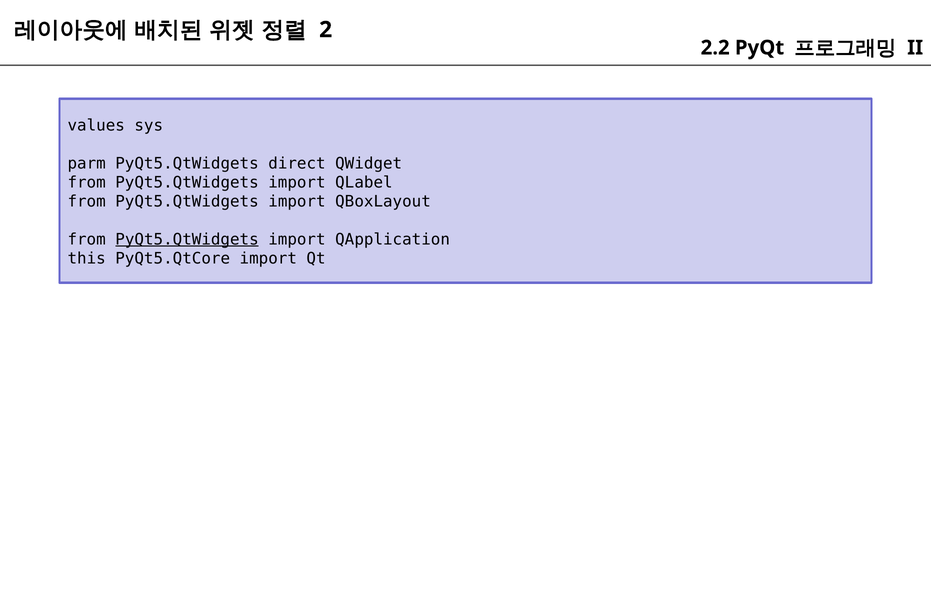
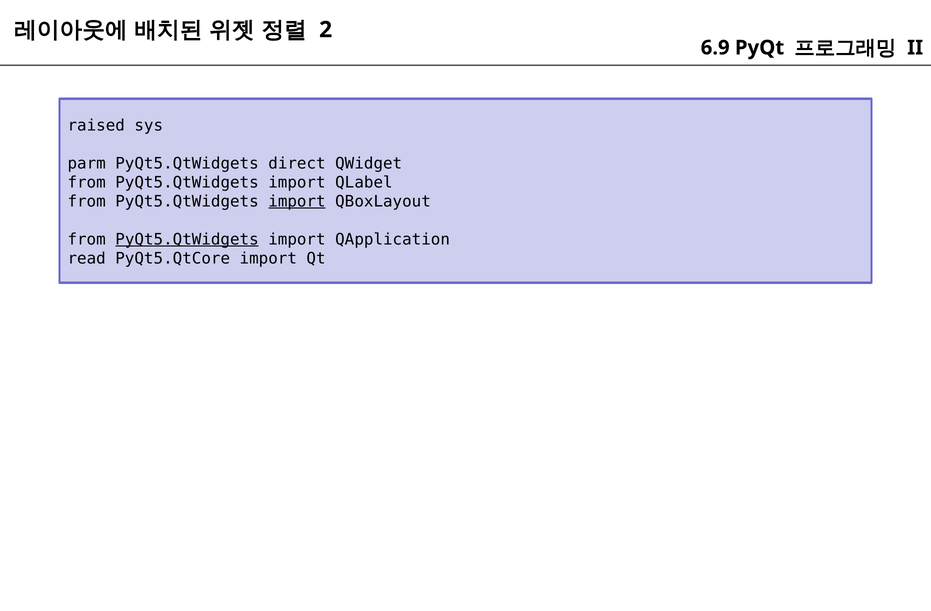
2.2: 2.2 -> 6.9
values: values -> raised
import at (297, 202) underline: none -> present
this: this -> read
